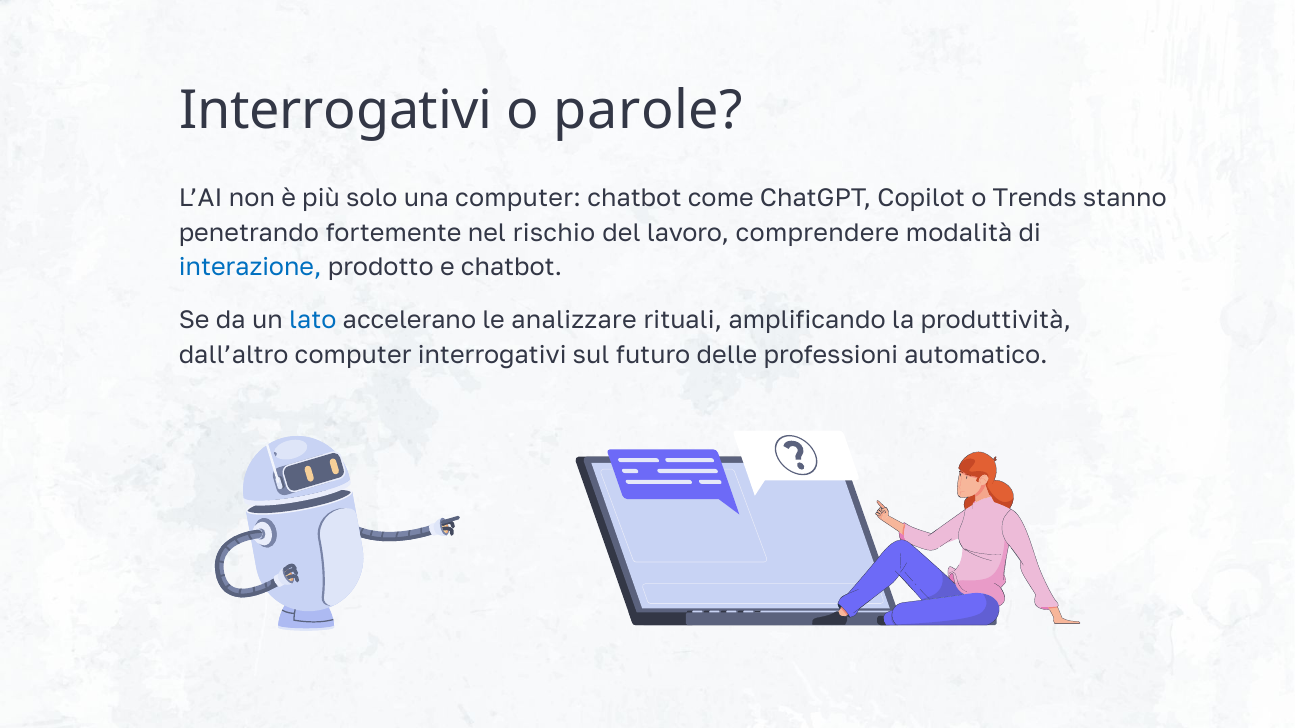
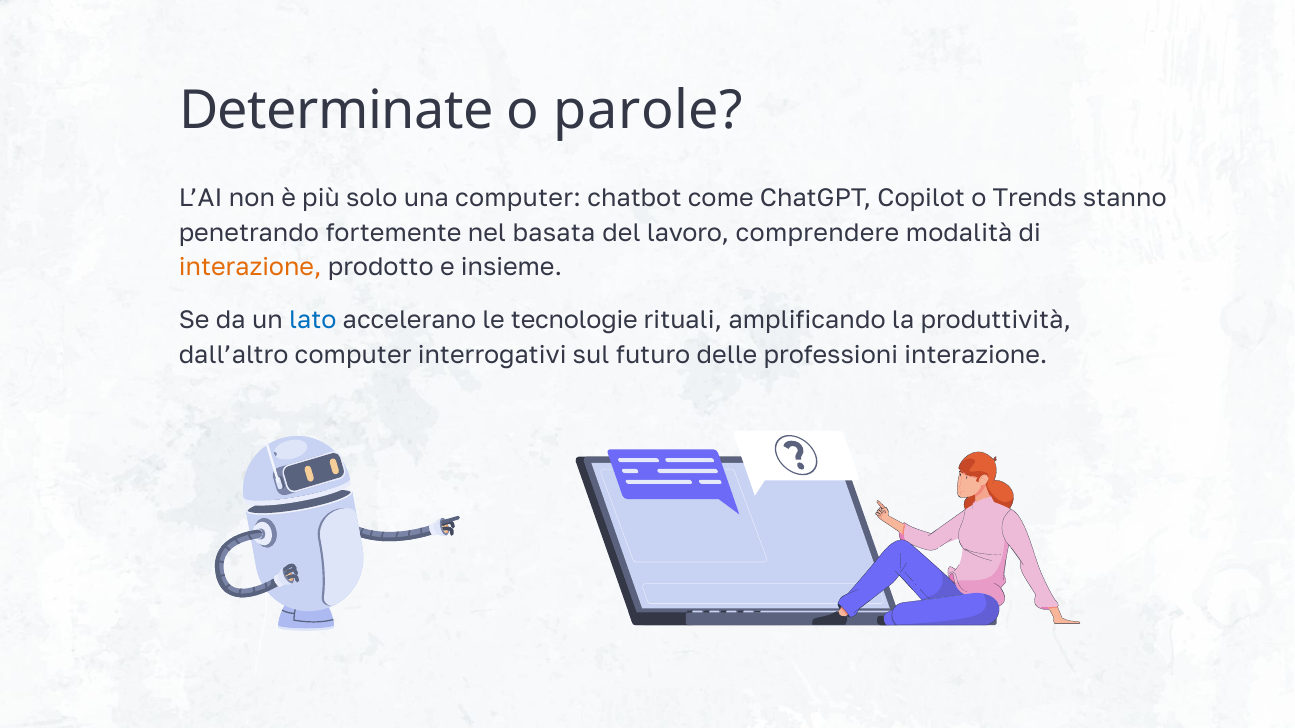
Interrogativi at (336, 111): Interrogativi -> Determinate
rischio: rischio -> basata
interazione at (250, 268) colour: blue -> orange
e chatbot: chatbot -> insieme
analizzare: analizzare -> tecnologie
professioni automatico: automatico -> interazione
